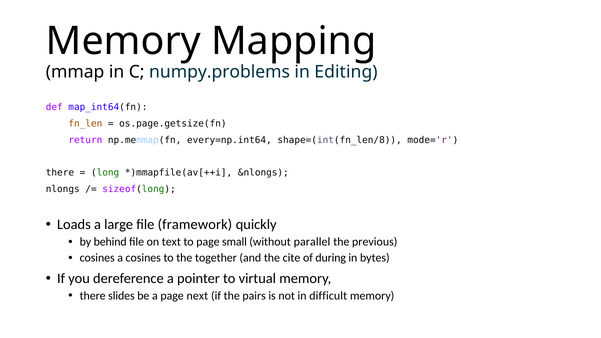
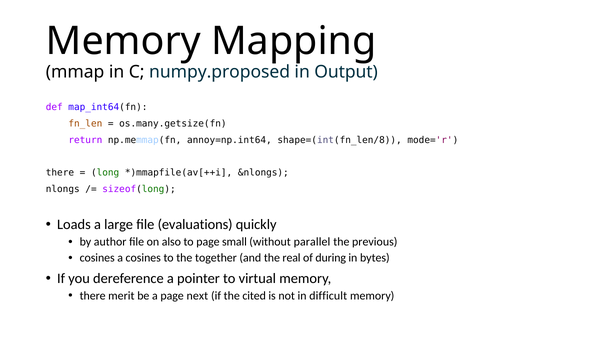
numpy.problems: numpy.problems -> numpy.proposed
Editing: Editing -> Output
os.page.getsize(fn: os.page.getsize(fn -> os.many.getsize(fn
every=np.int64: every=np.int64 -> annoy=np.int64
framework: framework -> evaluations
behind: behind -> author
text: text -> also
cite: cite -> real
slides: slides -> merit
pairs: pairs -> cited
